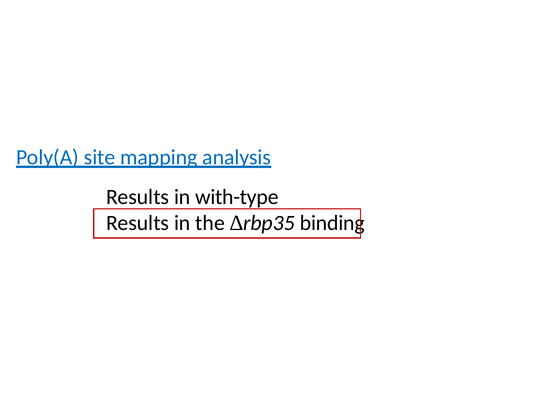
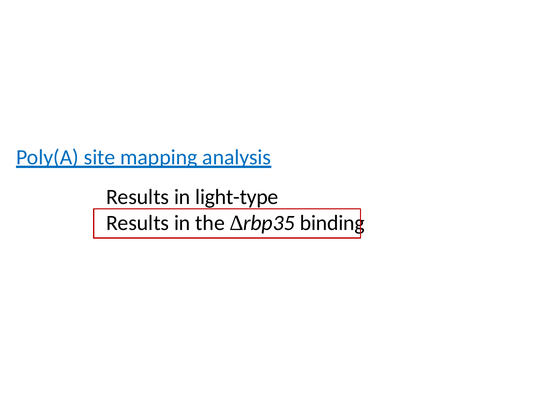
with-type: with-type -> light-type
